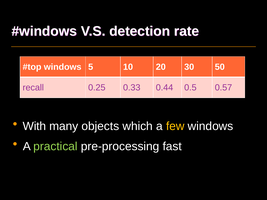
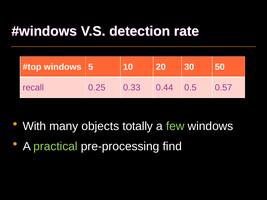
which: which -> totally
few colour: yellow -> light green
fast: fast -> find
